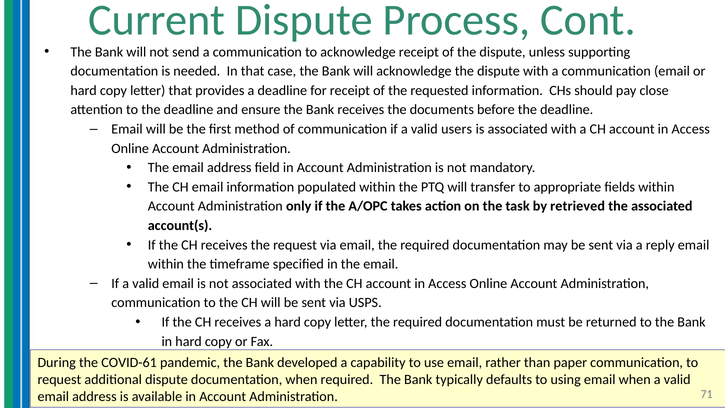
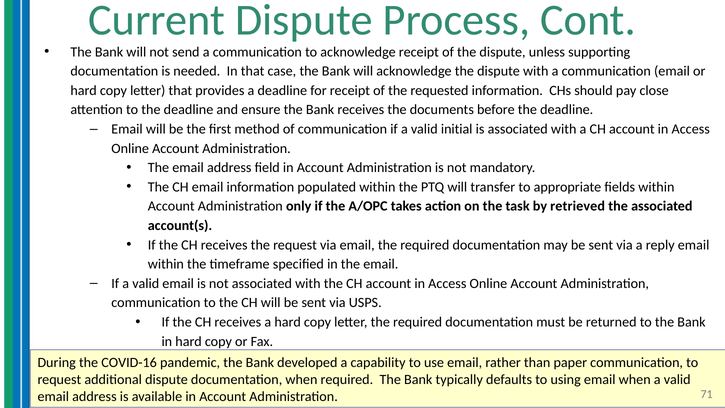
users: users -> initial
COVID-61: COVID-61 -> COVID-16
